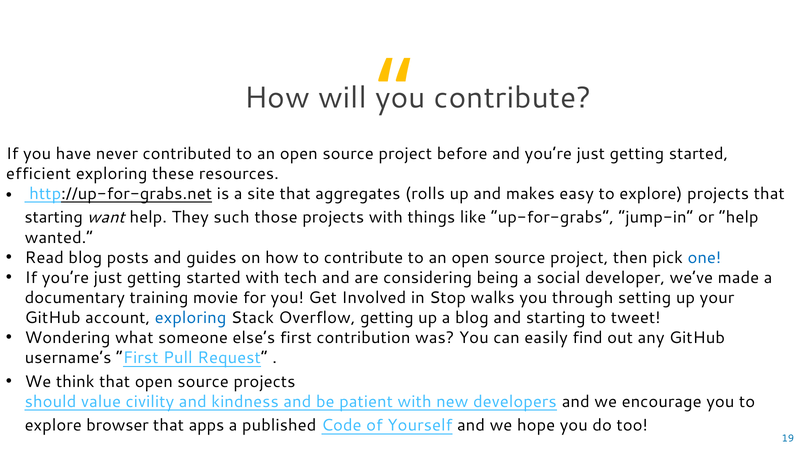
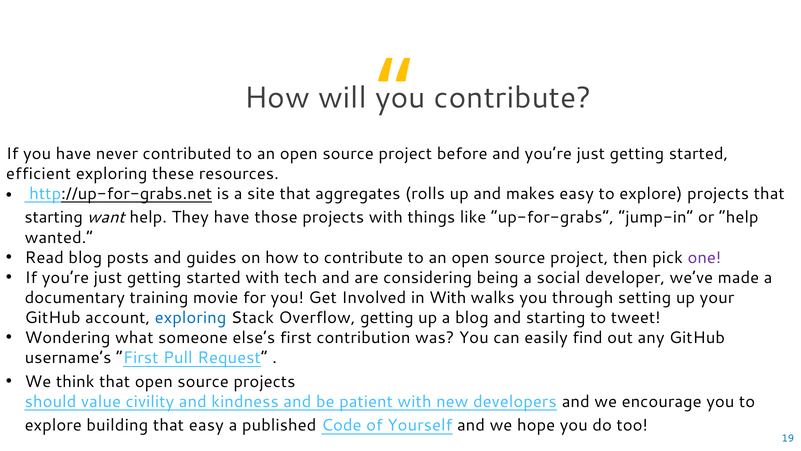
They such: such -> have
one colour: blue -> purple
in Stop: Stop -> With
browser: browser -> building
that apps: apps -> easy
